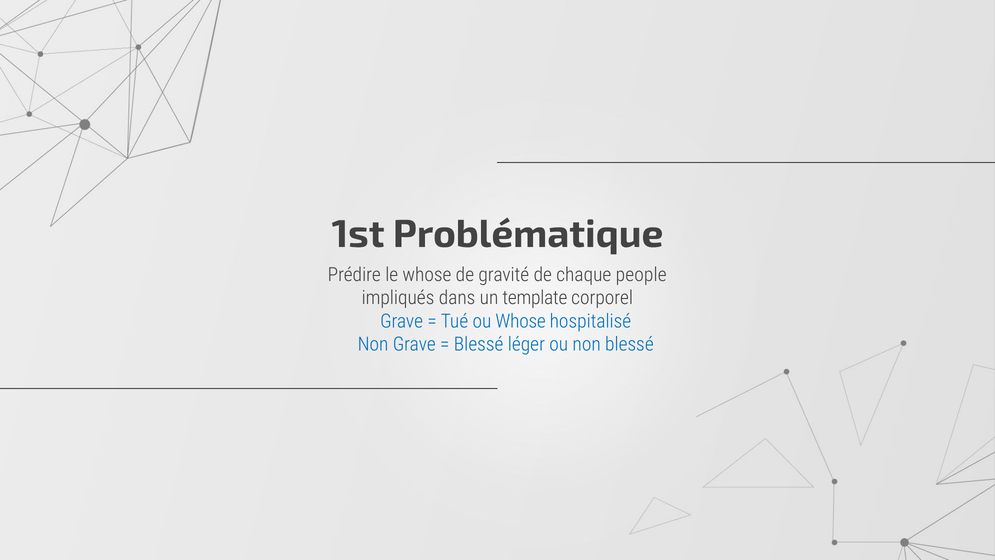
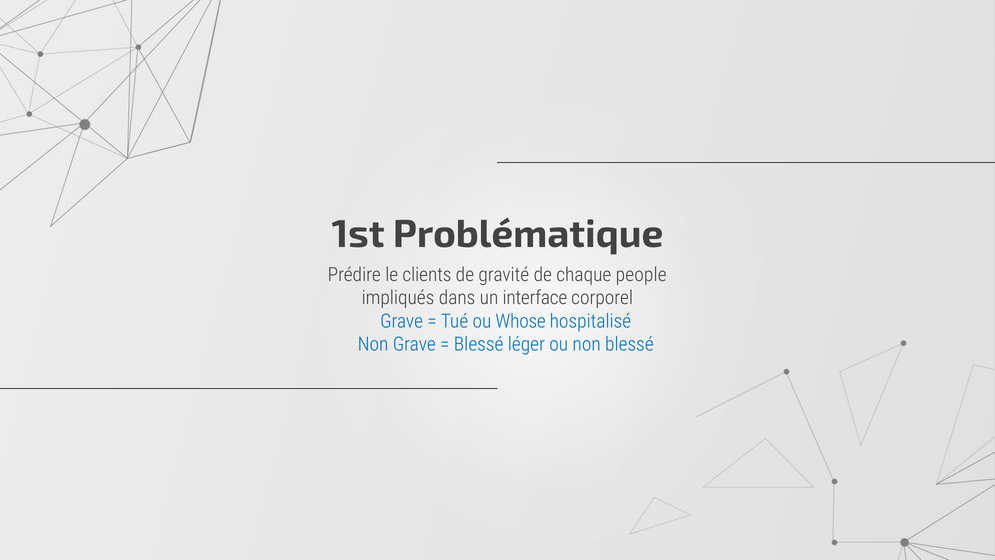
le whose: whose -> clients
template: template -> interface
